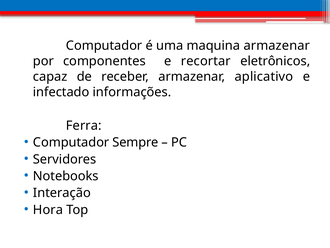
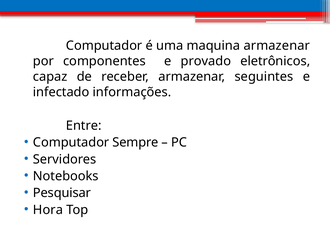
recortar: recortar -> provado
aplicativo: aplicativo -> seguintes
Ferra: Ferra -> Entre
Interação: Interação -> Pesquisar
